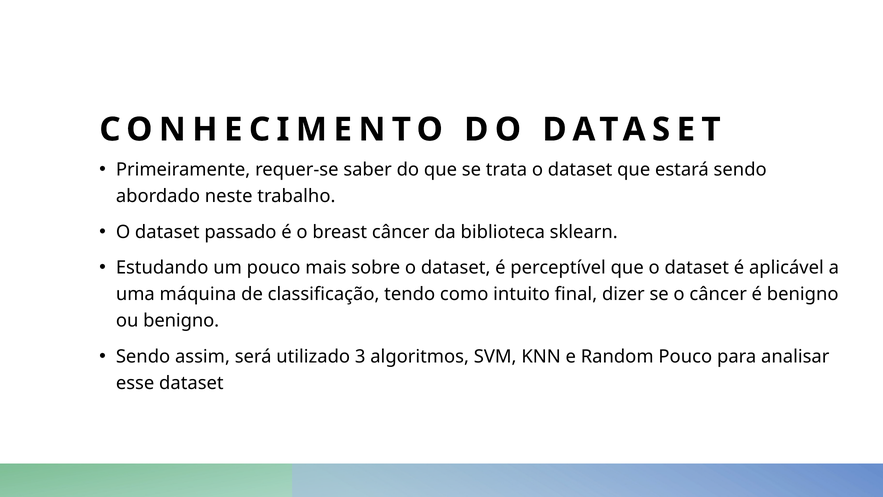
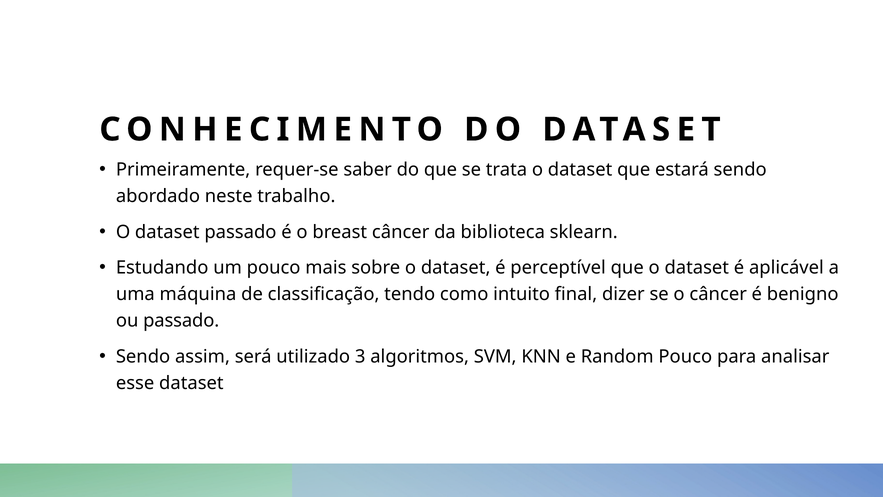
ou benigno: benigno -> passado
